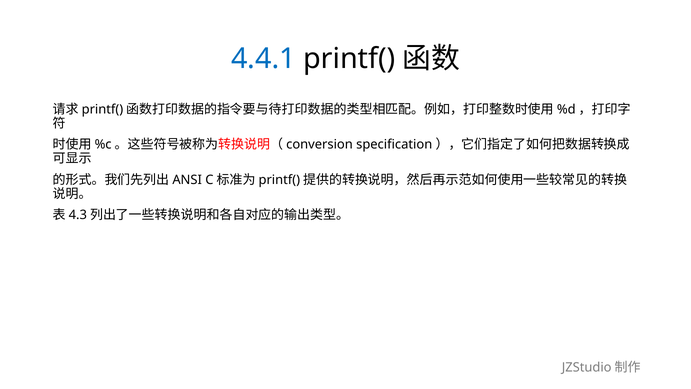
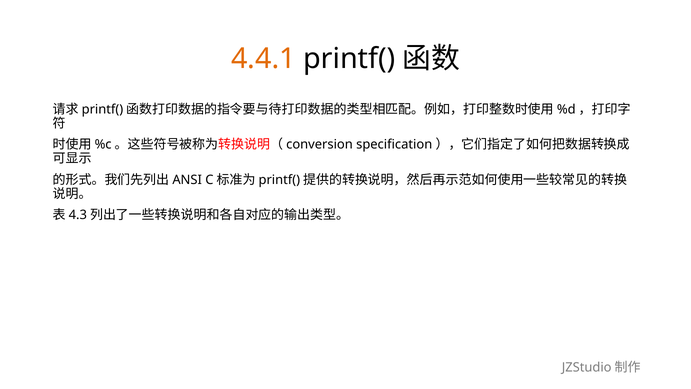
4.4.1 colour: blue -> orange
